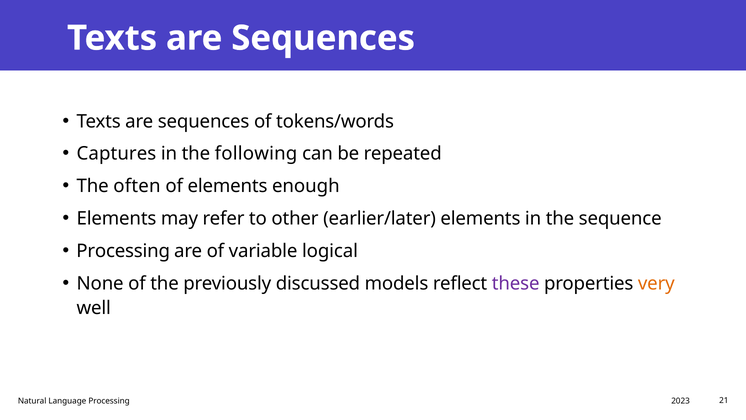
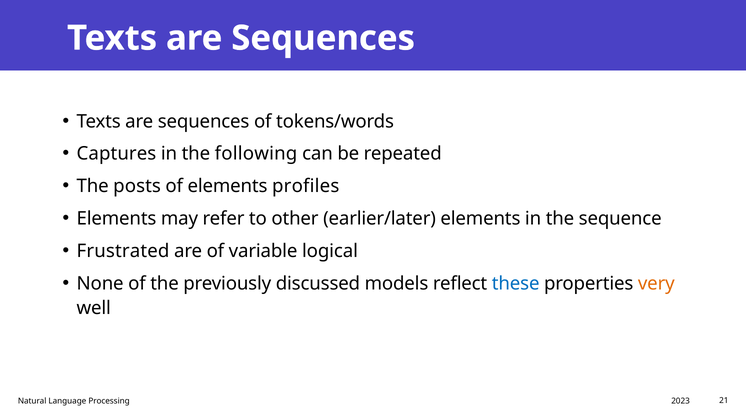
often: often -> posts
enough: enough -> profiles
Processing at (123, 251): Processing -> Frustrated
these colour: purple -> blue
